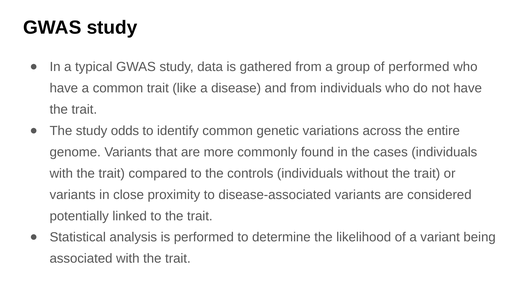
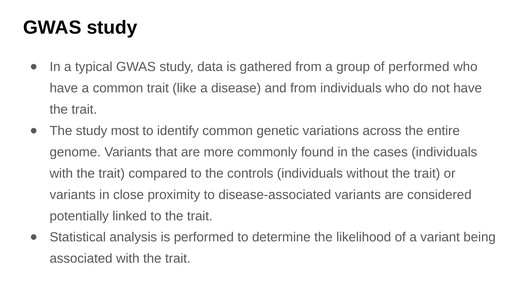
odds: odds -> most
